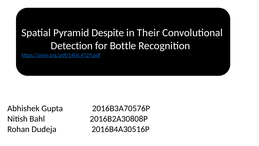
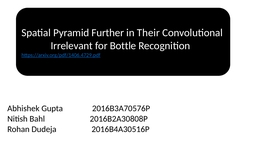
Despite: Despite -> Further
Detection: Detection -> Irrelevant
